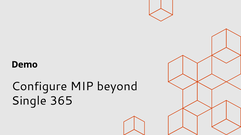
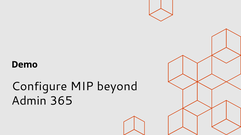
Single: Single -> Admin
